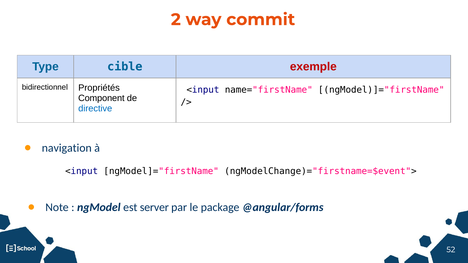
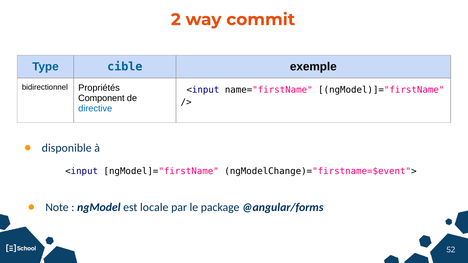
exemple colour: red -> black
navigation: navigation -> disponible
server: server -> locale
